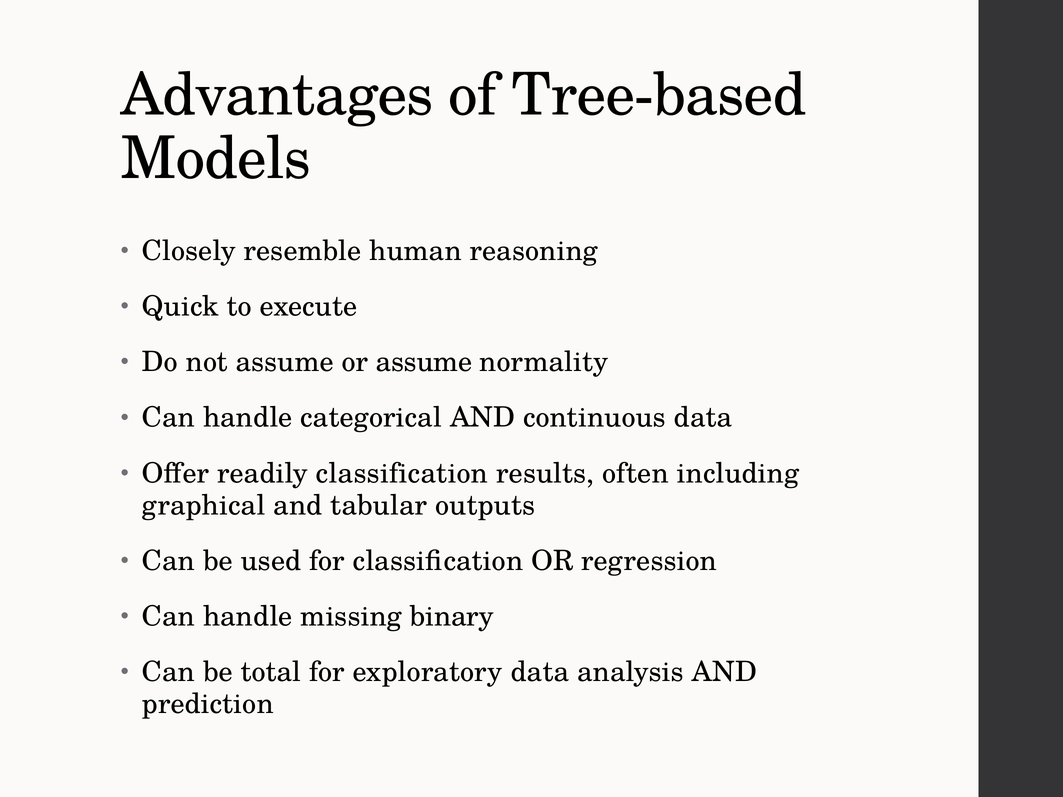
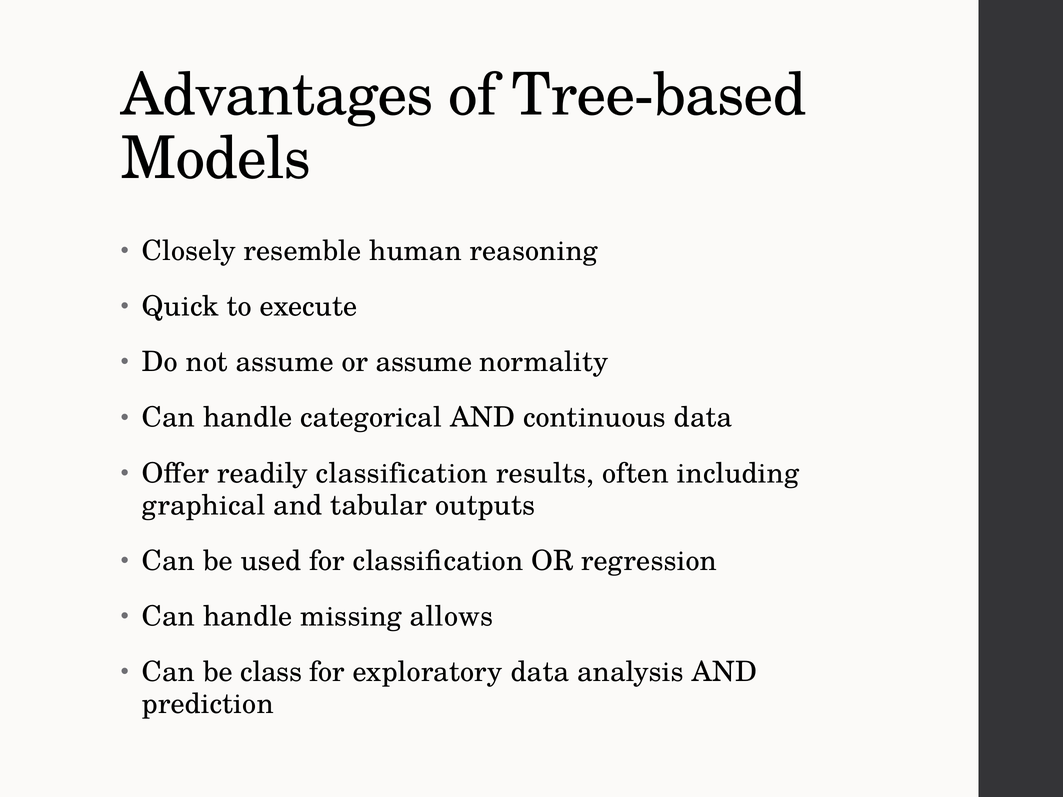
binary: binary -> allows
total: total -> class
